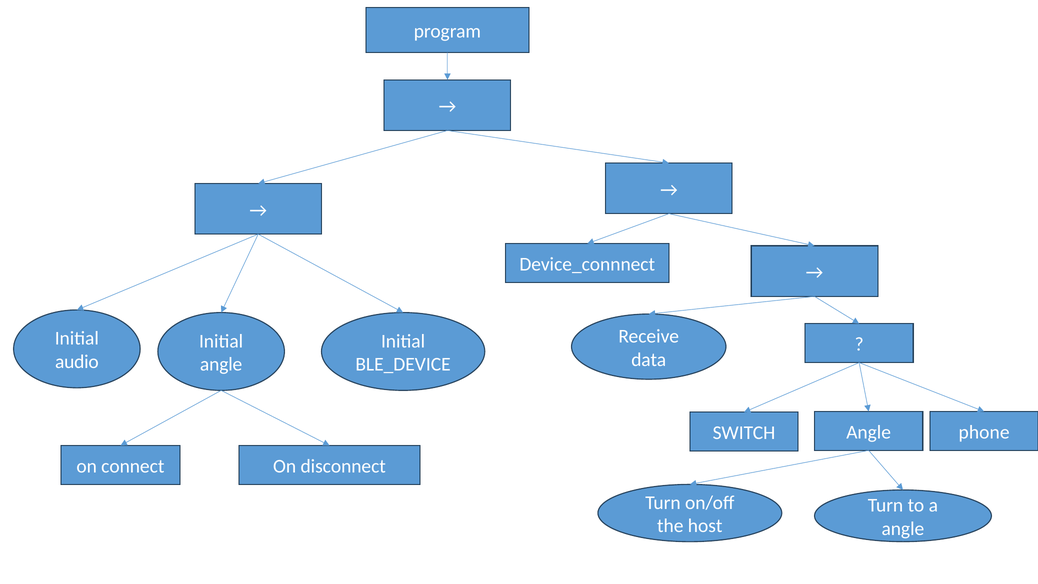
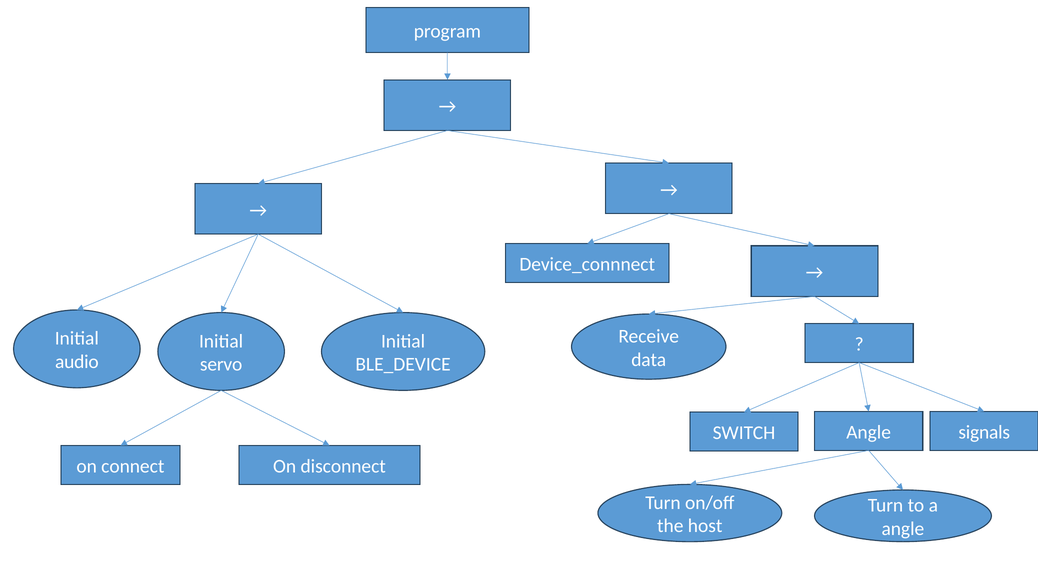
angle at (221, 364): angle -> servo
phone: phone -> signals
